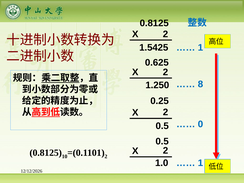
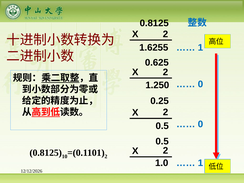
1.5425: 1.5425 -> 1.6255
8 at (200, 84): 8 -> 0
